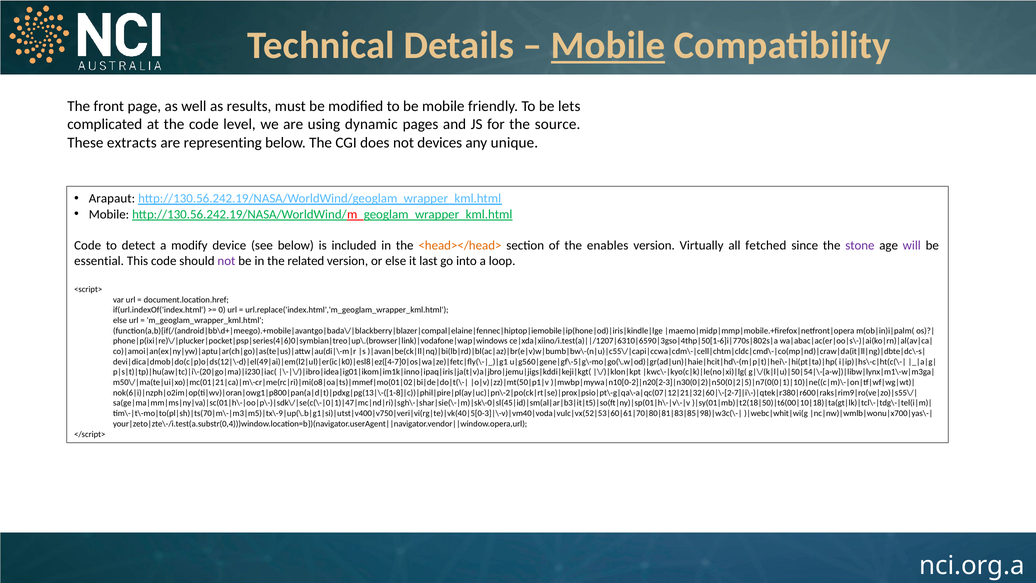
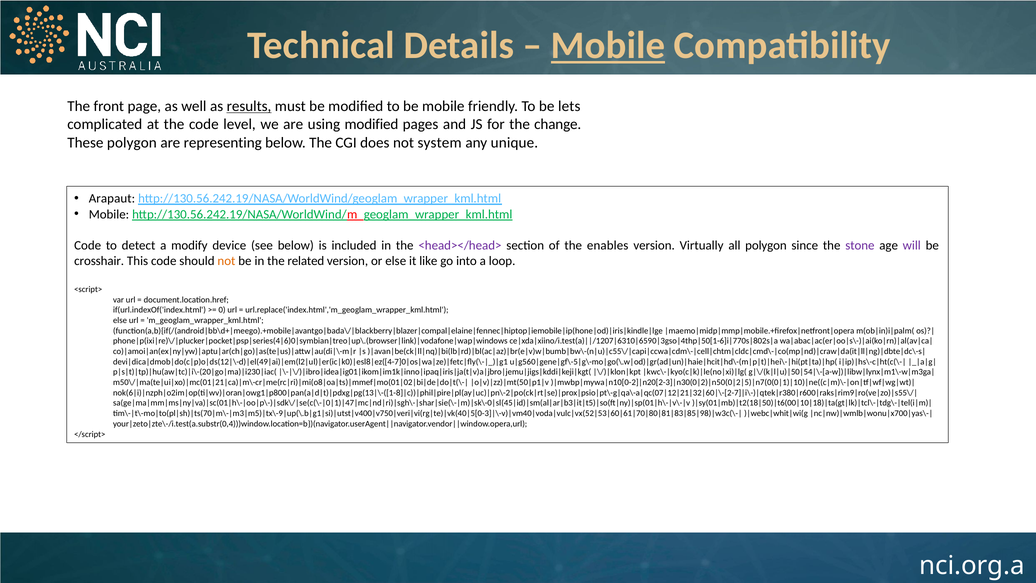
results underline: none -> present
using dynamic: dynamic -> modified
source: source -> change
These extracts: extracts -> polygon
devices: devices -> system
<head></head> colour: orange -> purple
all fetched: fetched -> polygon
essential: essential -> crosshair
not at (226, 261) colour: purple -> orange
last: last -> like
